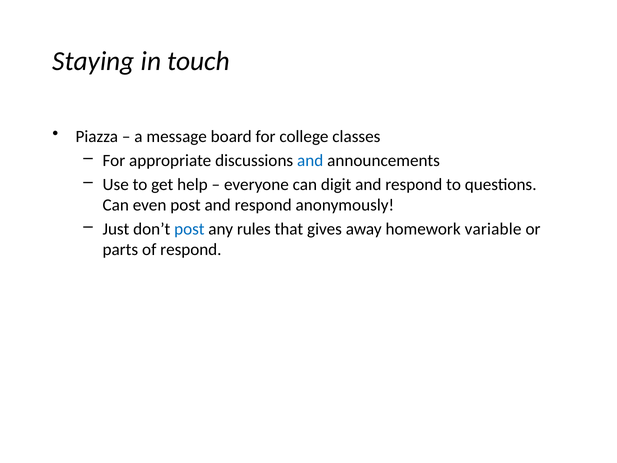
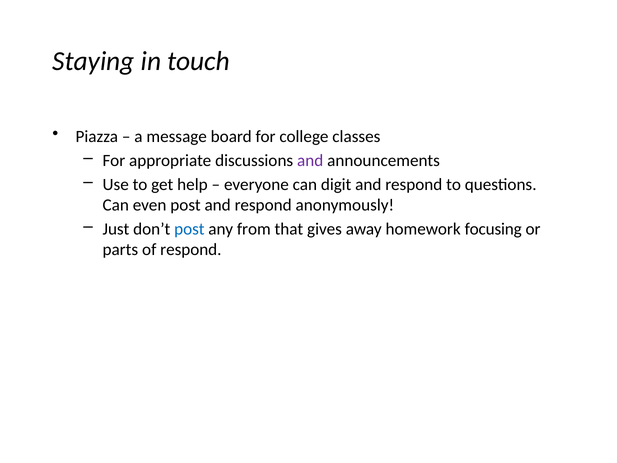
and at (310, 160) colour: blue -> purple
rules: rules -> from
variable: variable -> focusing
